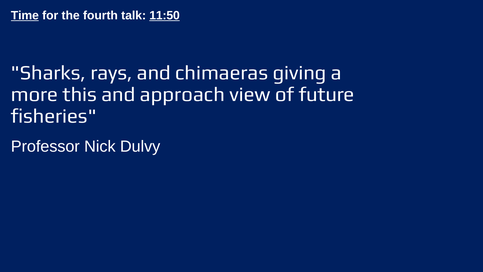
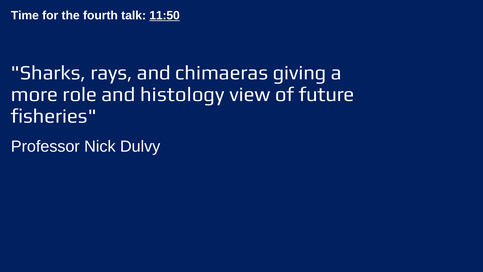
Time underline: present -> none
this: this -> role
approach: approach -> histology
